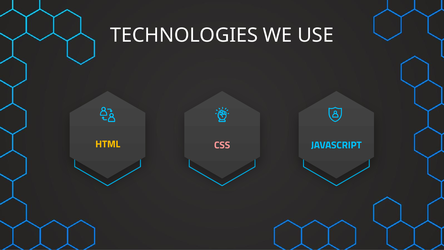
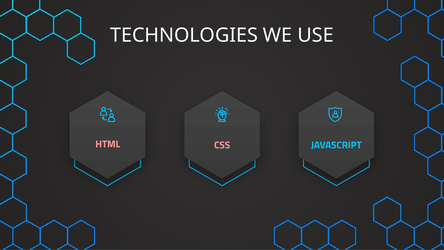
HTML colour: yellow -> pink
